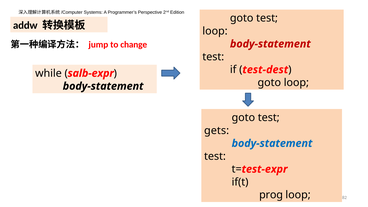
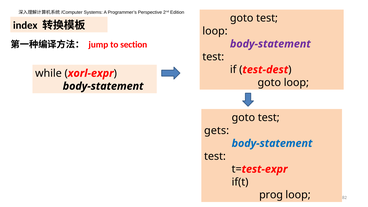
addw: addw -> index
change: change -> section
body-statement at (270, 44) colour: red -> purple
salb-expr: salb-expr -> xorl-expr
